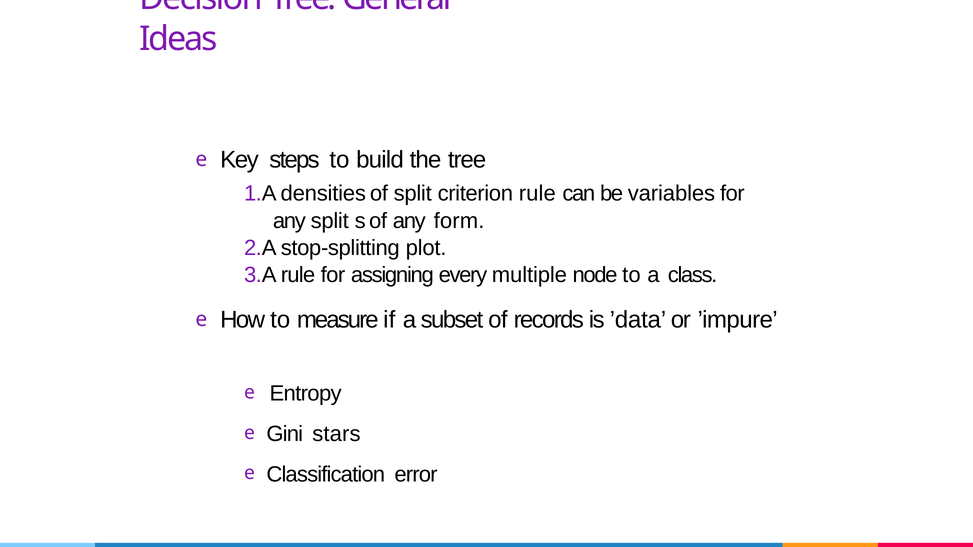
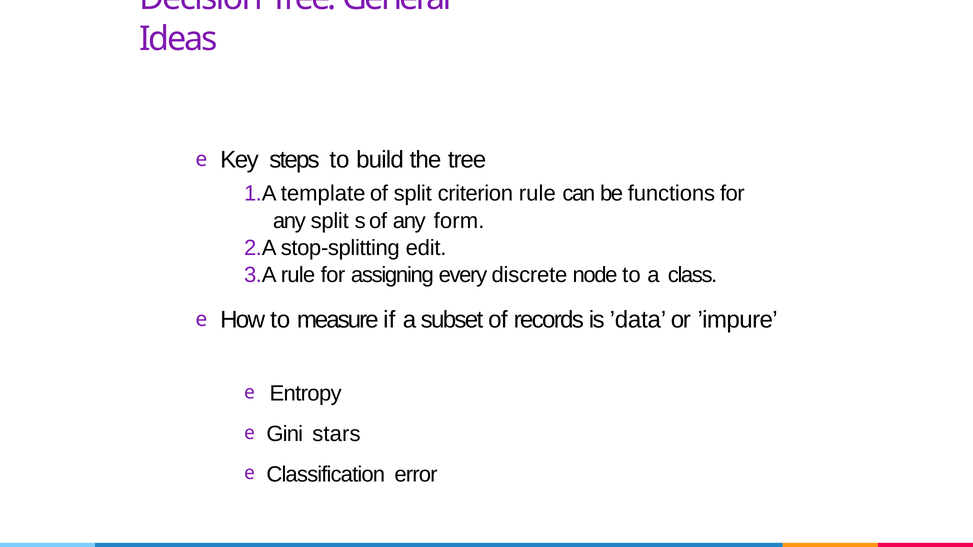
densities: densities -> template
variables: variables -> functions
plot: plot -> edit
multiple: multiple -> discrete
